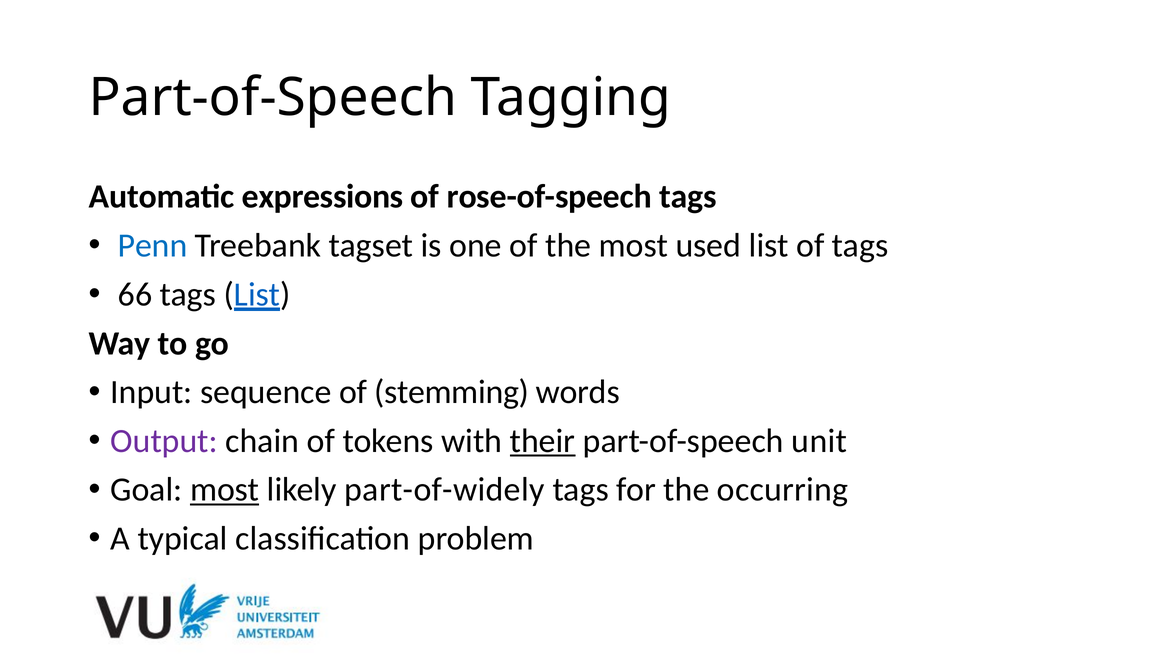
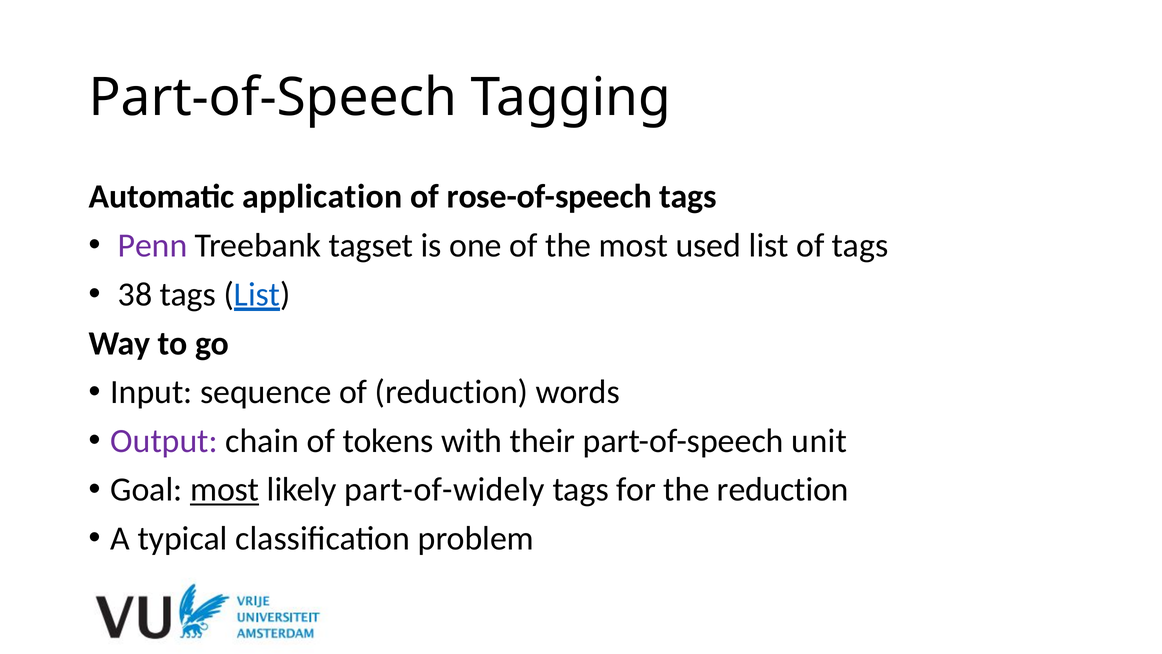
expressions: expressions -> application
Penn colour: blue -> purple
66: 66 -> 38
of stemming: stemming -> reduction
their underline: present -> none
the occurring: occurring -> reduction
